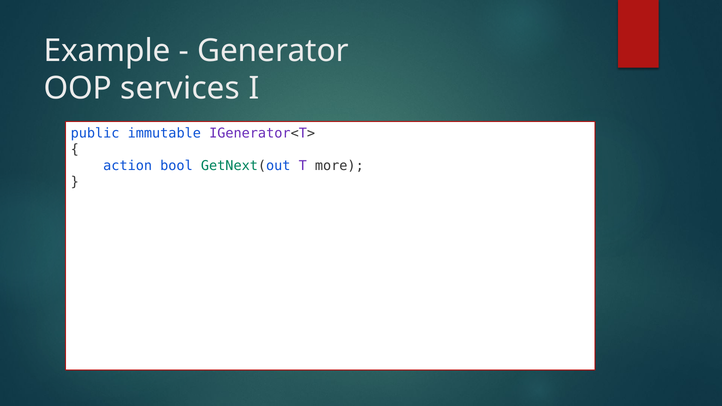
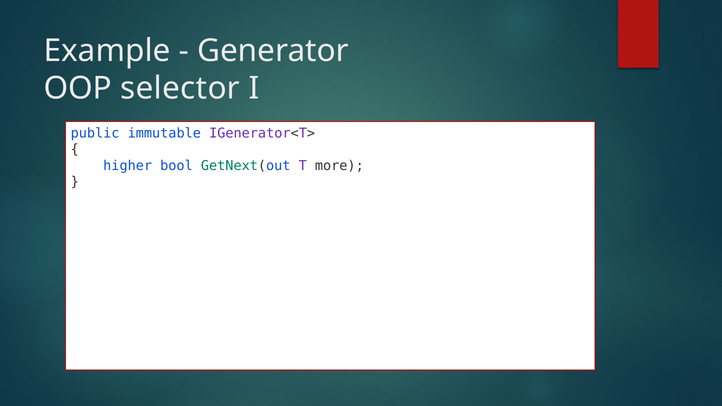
services: services -> selector
action: action -> higher
